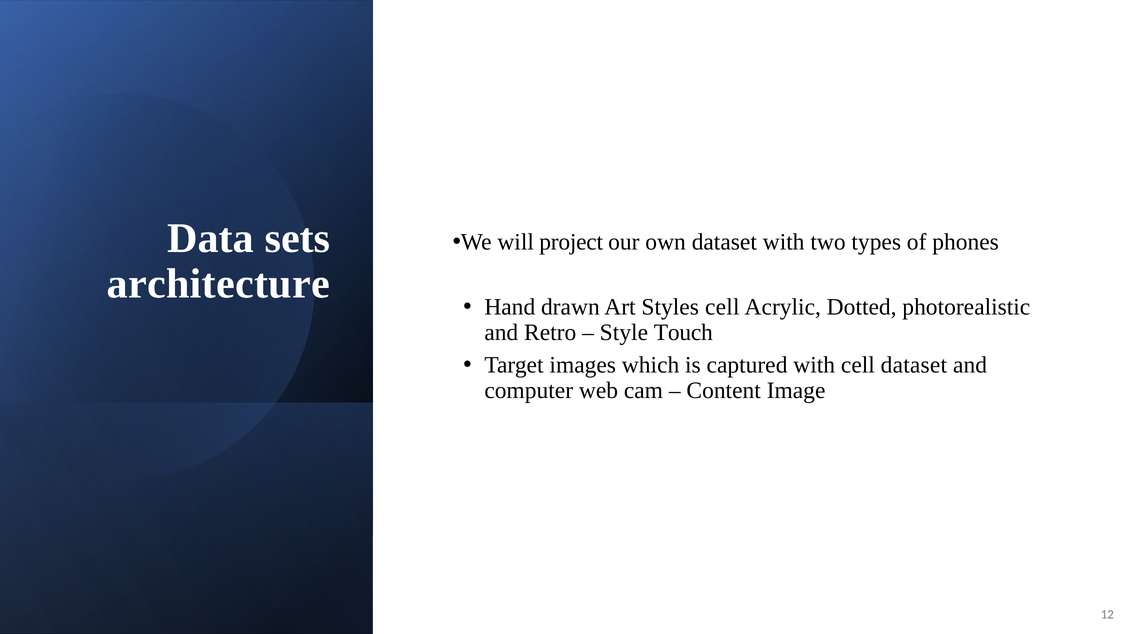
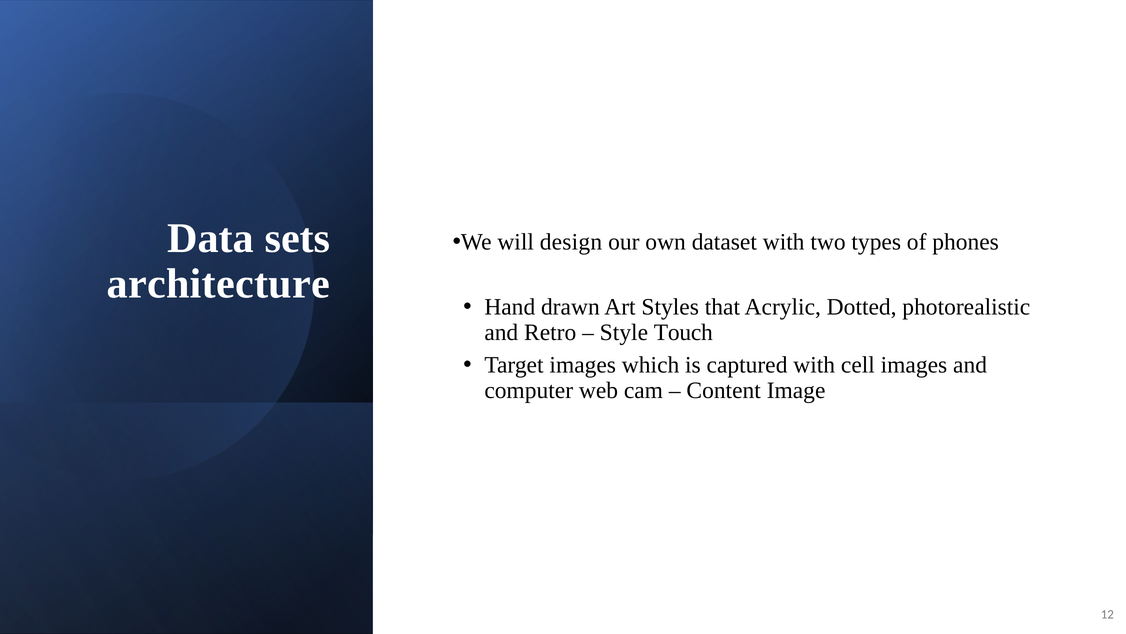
project: project -> design
Styles cell: cell -> that
cell dataset: dataset -> images
